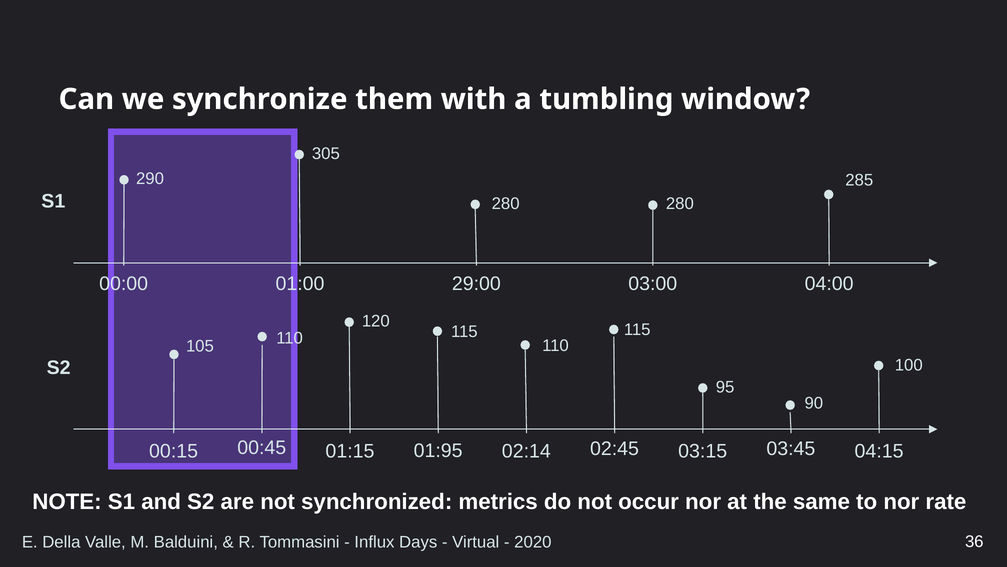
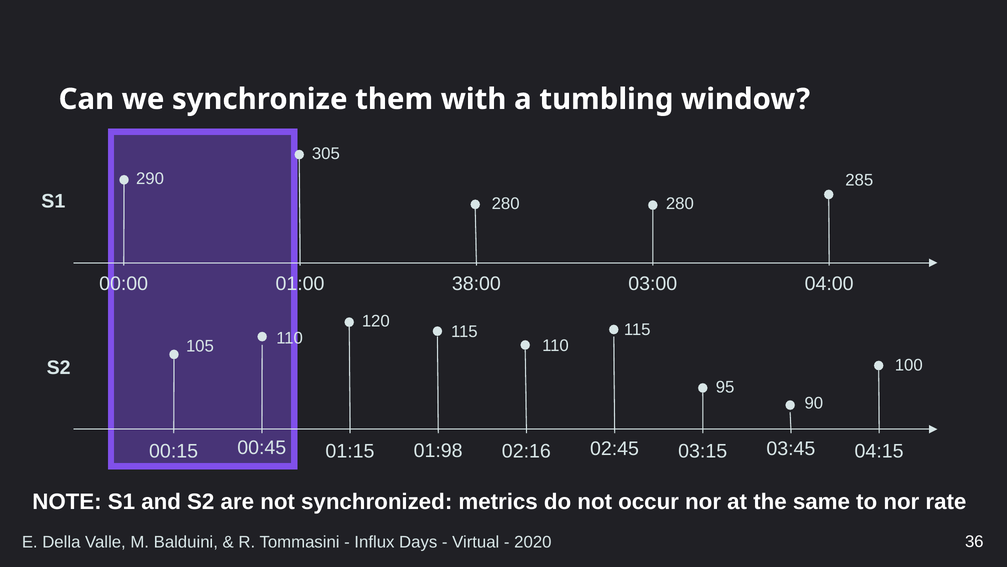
29:00: 29:00 -> 38:00
01:95: 01:95 -> 01:98
02:14: 02:14 -> 02:16
